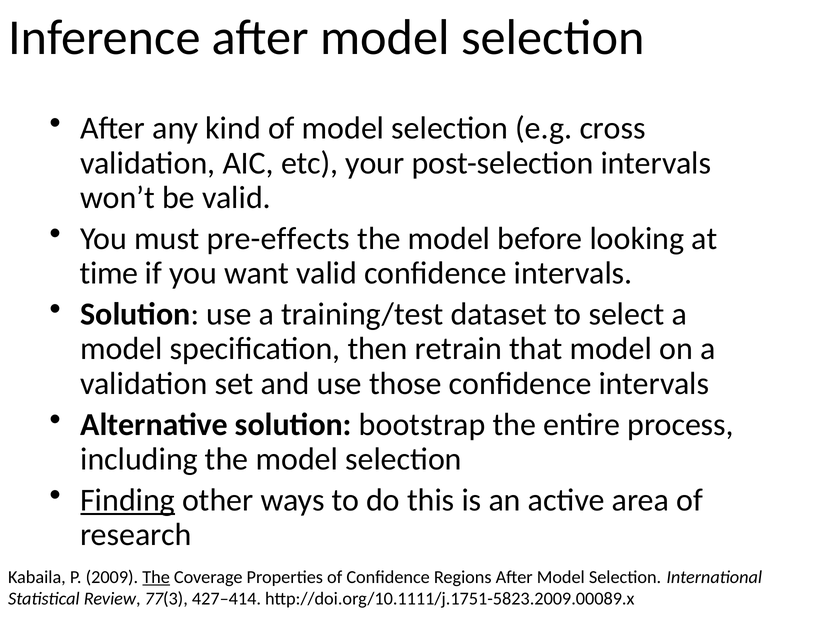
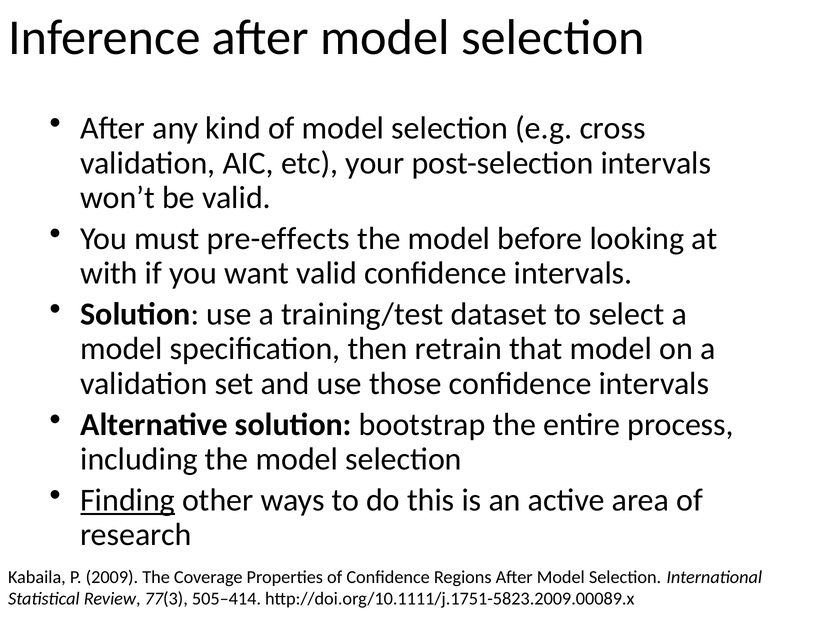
time: time -> with
The at (156, 577) underline: present -> none
427–414: 427–414 -> 505–414
